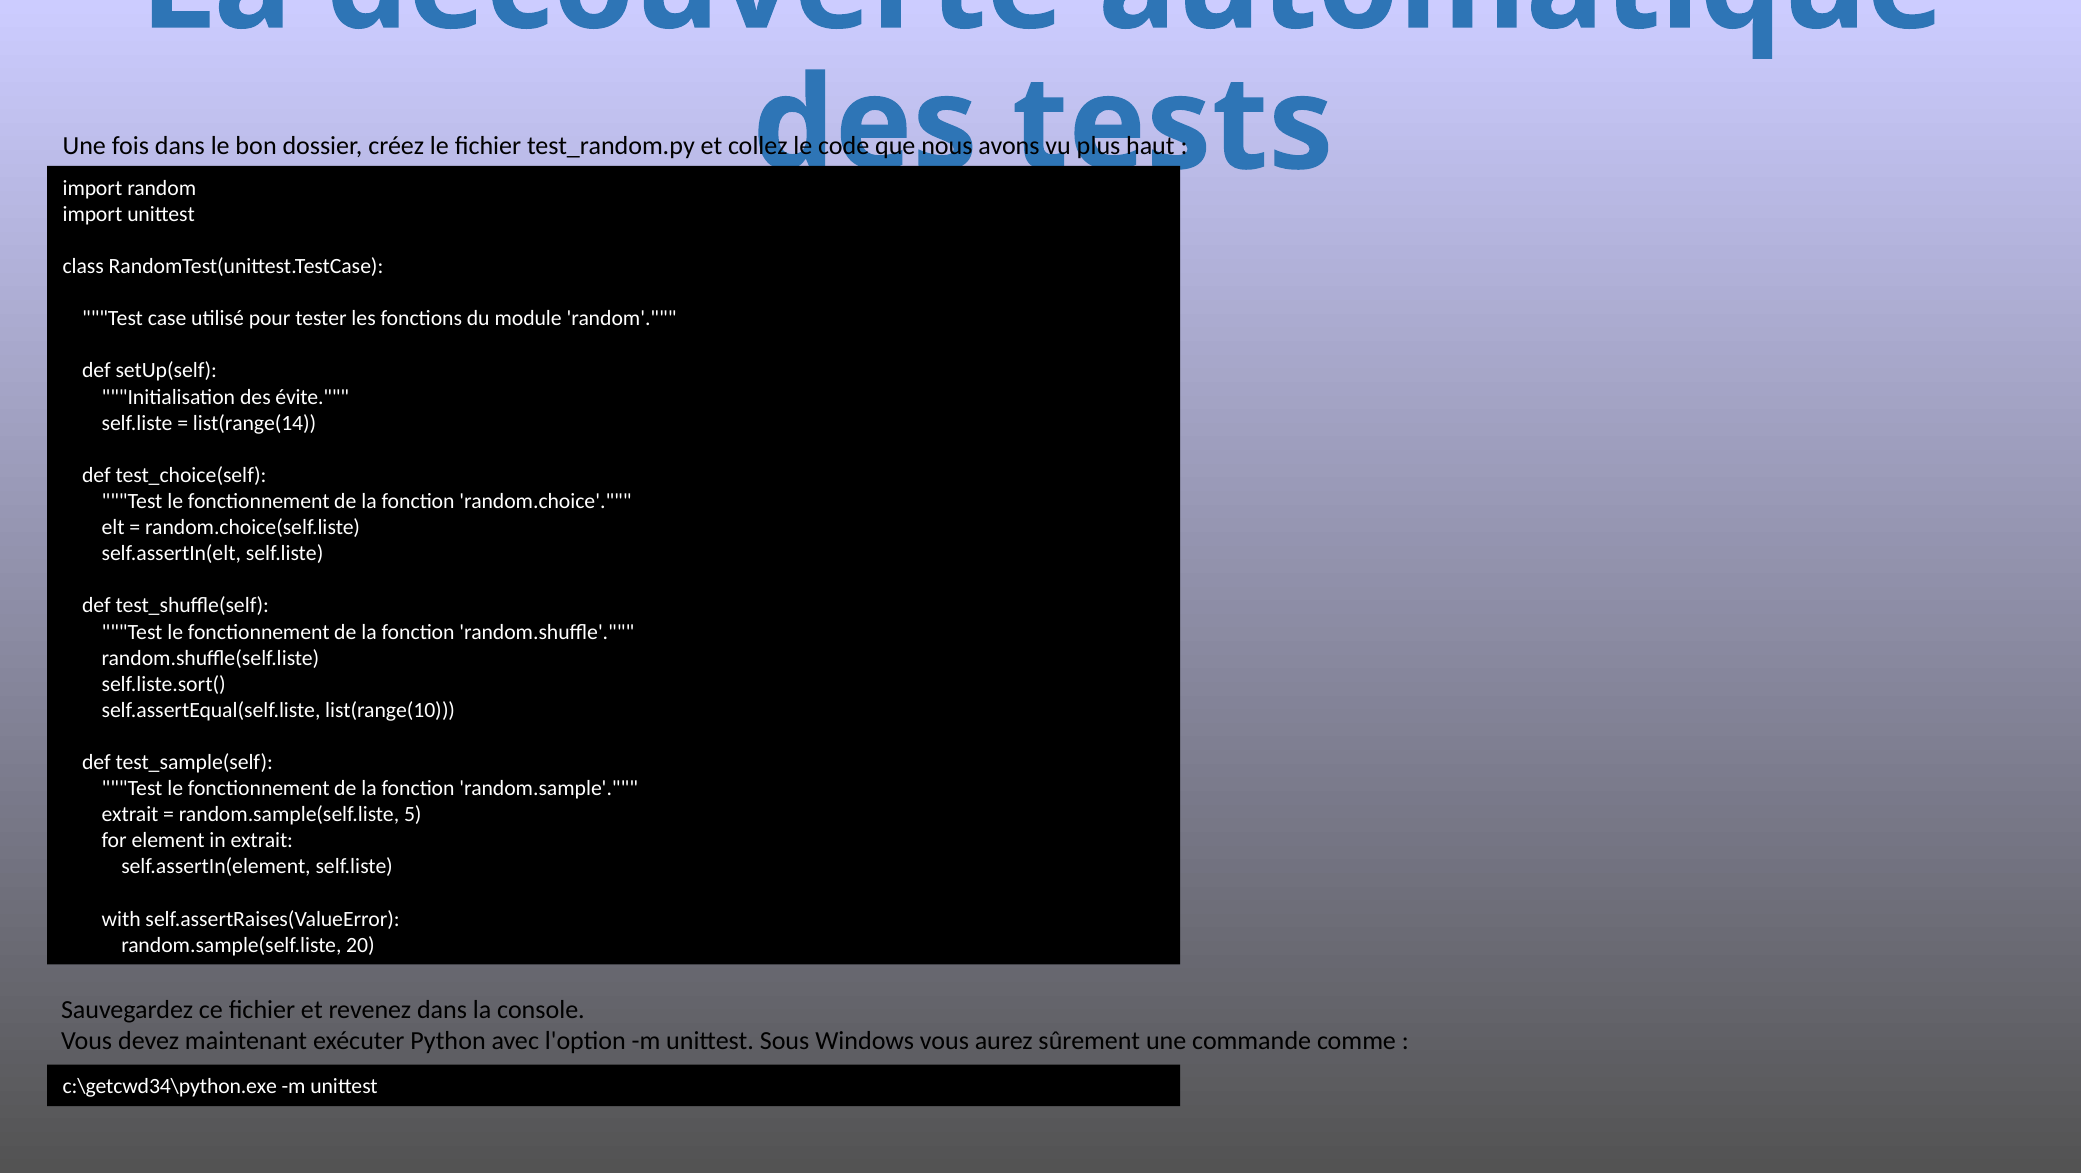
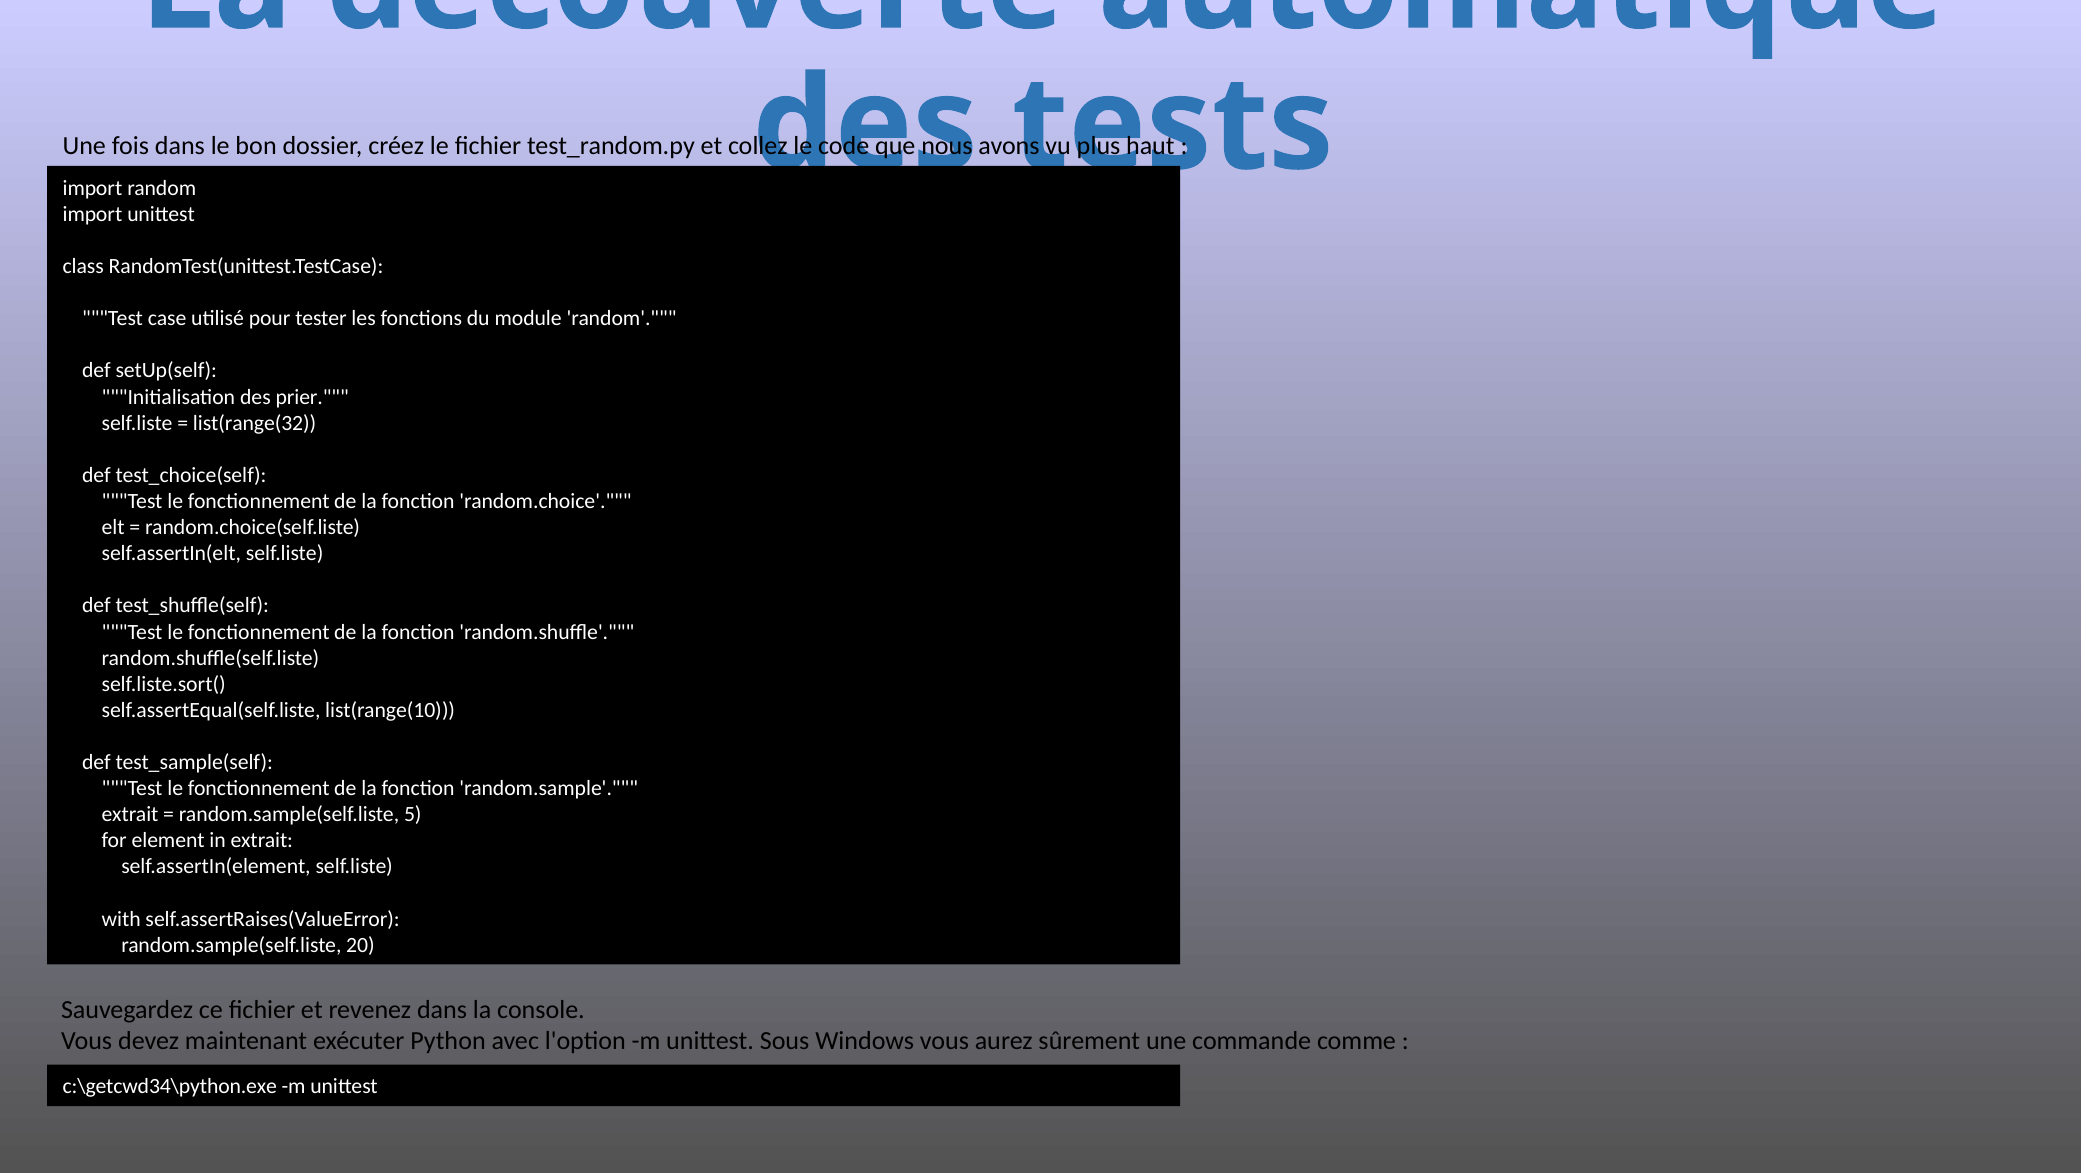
évite: évite -> prier
list(range(14: list(range(14 -> list(range(32
